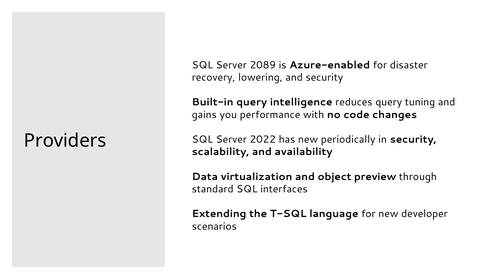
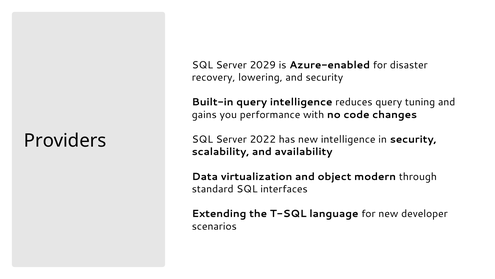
2089: 2089 -> 2029
new periodically: periodically -> intelligence
preview: preview -> modern
